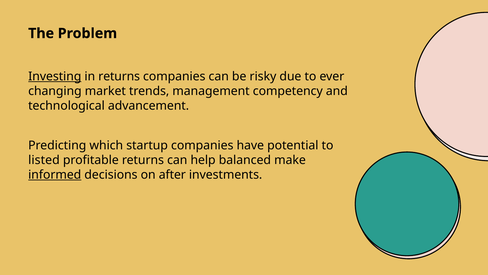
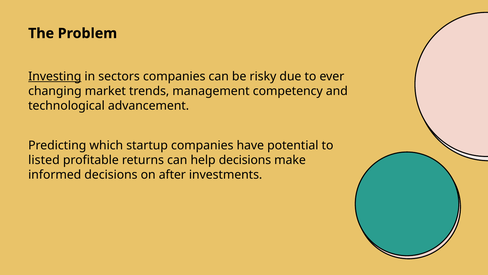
in returns: returns -> sectors
help balanced: balanced -> decisions
informed underline: present -> none
